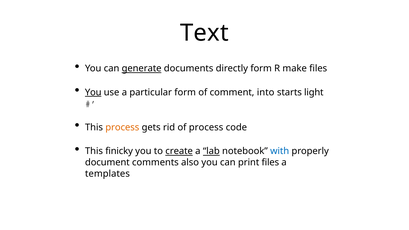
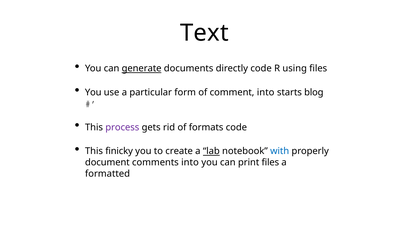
directly form: form -> code
make: make -> using
You at (93, 92) underline: present -> none
light: light -> blog
process at (122, 127) colour: orange -> purple
of process: process -> formats
create underline: present -> none
comments also: also -> into
templates: templates -> formatted
